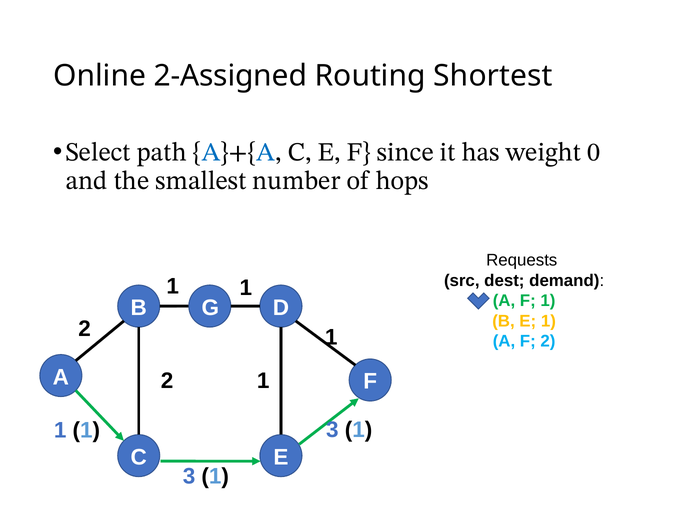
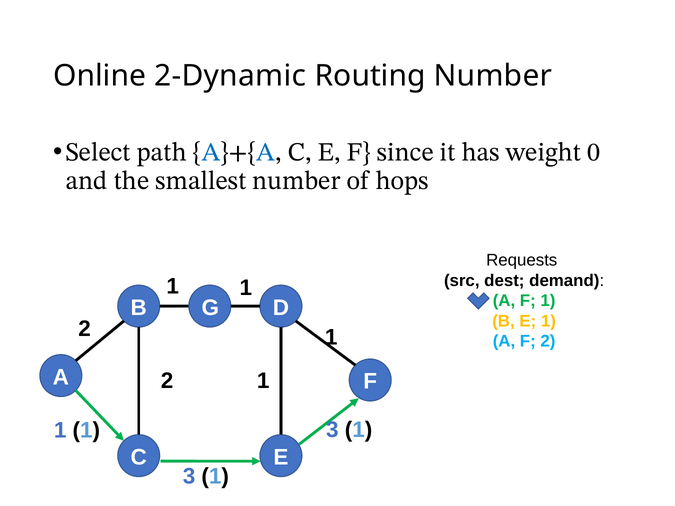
2-Assigned: 2-Assigned -> 2-Dynamic
Routing Shortest: Shortest -> Number
